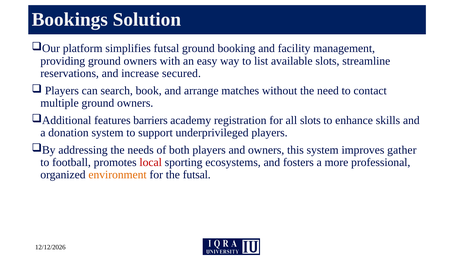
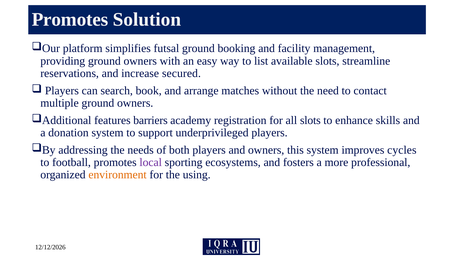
Bookings at (70, 20): Bookings -> Promotes
gather: gather -> cycles
local colour: red -> purple
the futsal: futsal -> using
